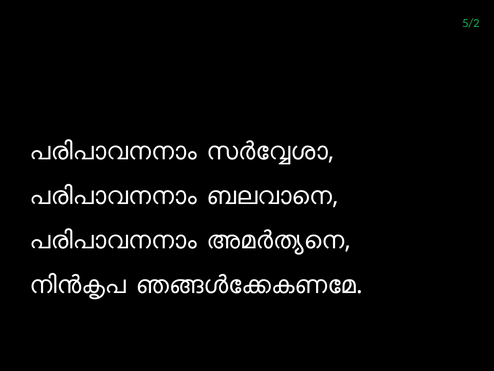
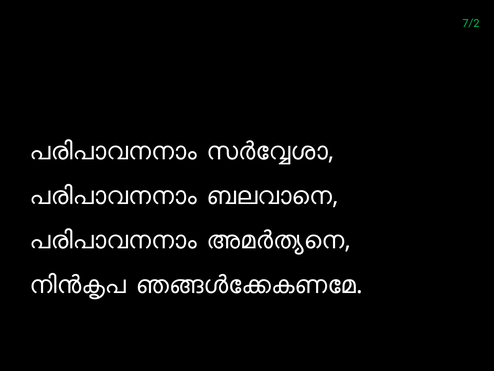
5/2: 5/2 -> 7/2
